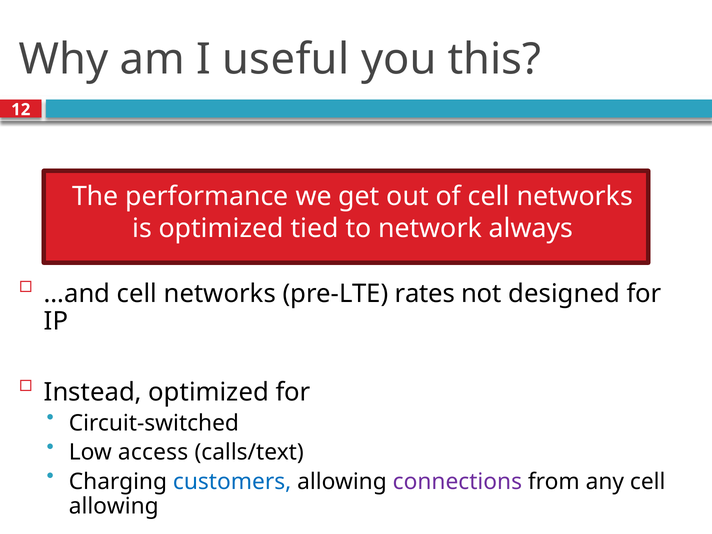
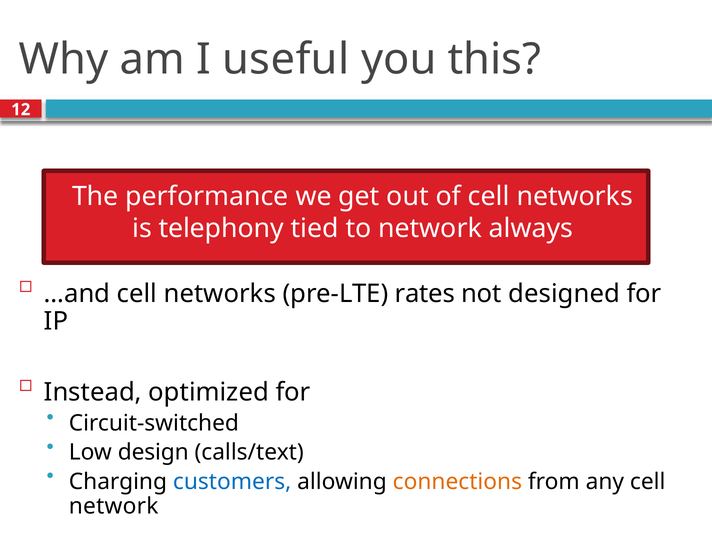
is optimized: optimized -> telephony
access: access -> design
connections colour: purple -> orange
allowing at (114, 506): allowing -> network
